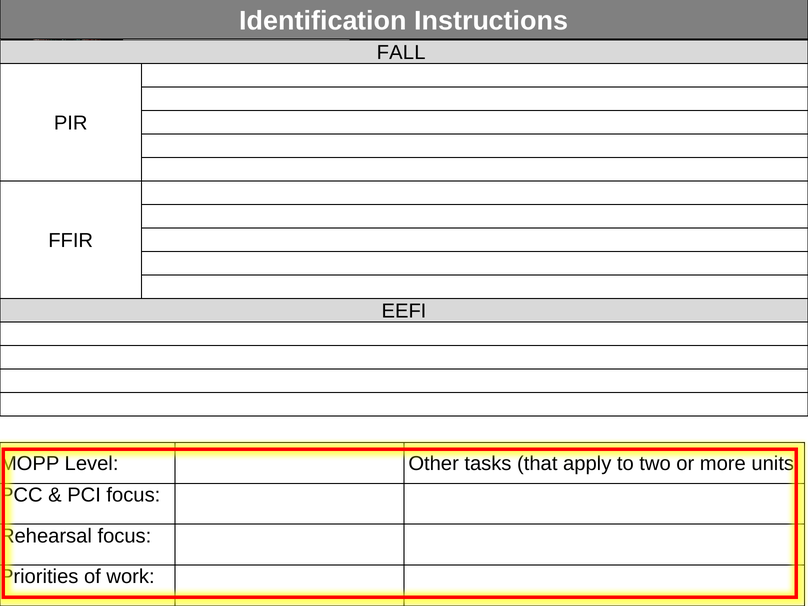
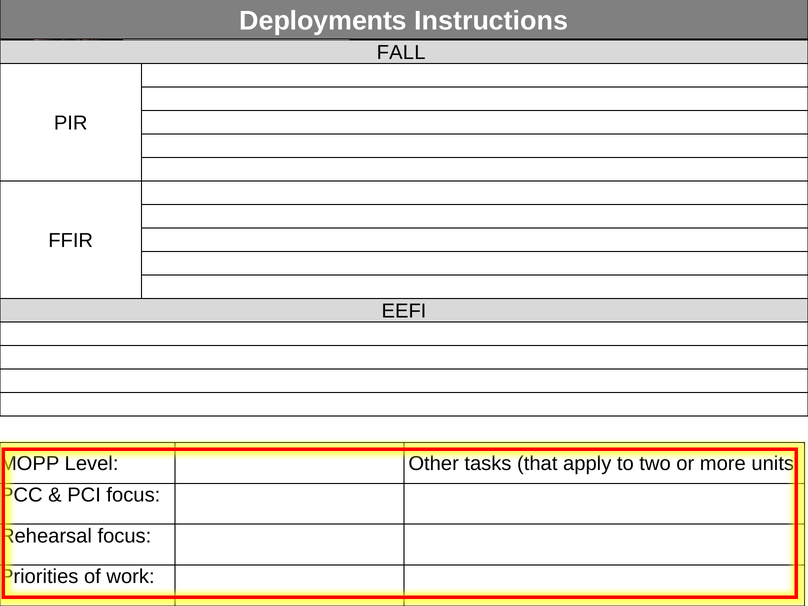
Identification: Identification -> Deployments
